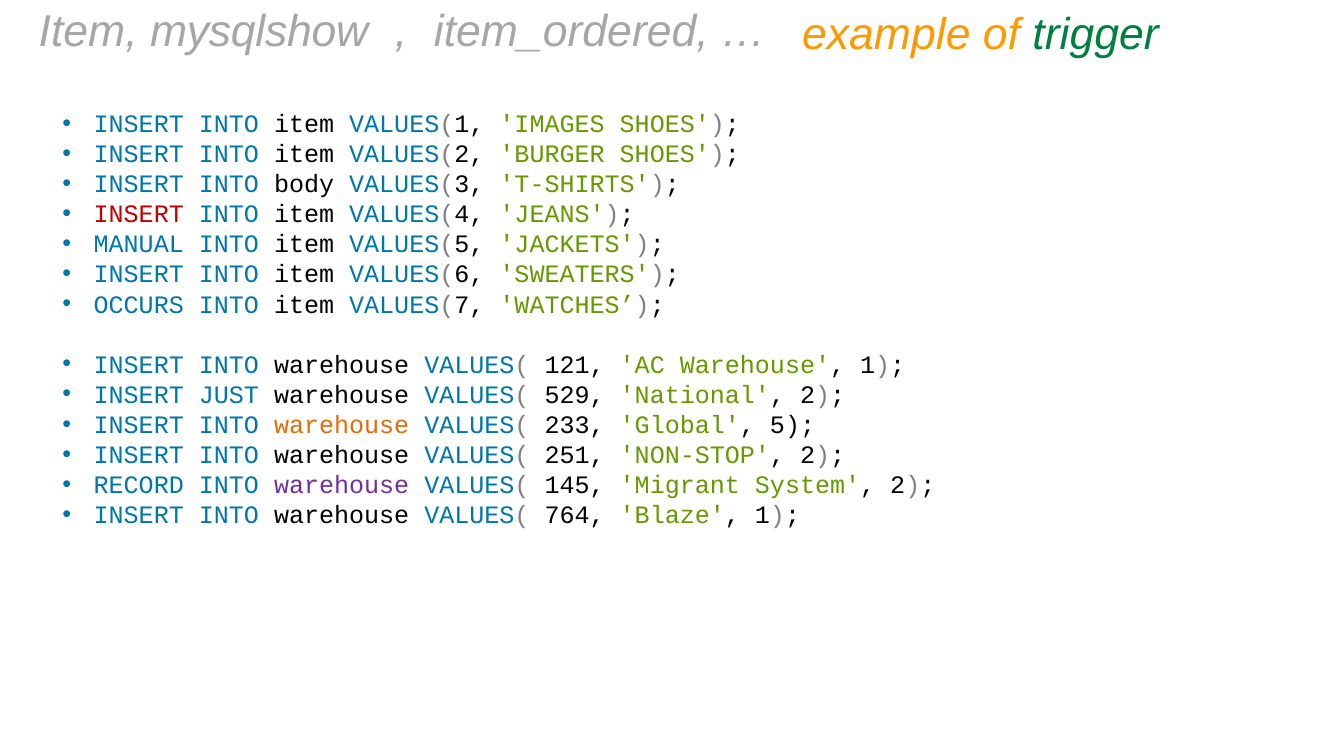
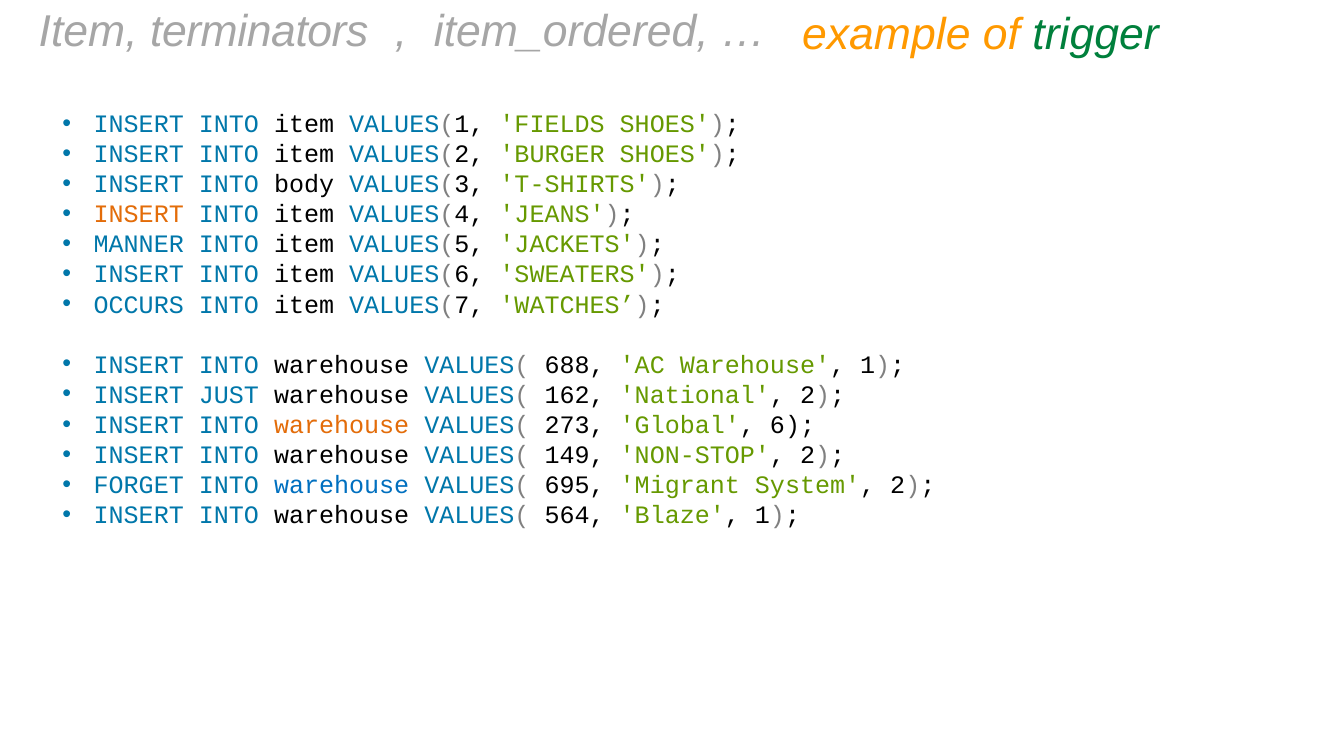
mysqlshow: mysqlshow -> terminators
IMAGES: IMAGES -> FIELDS
INSERT at (139, 214) colour: red -> orange
MANUAL: MANUAL -> MANNER
121: 121 -> 688
529: 529 -> 162
233: 233 -> 273
5: 5 -> 6
251: 251 -> 149
RECORD: RECORD -> FORGET
warehouse at (342, 485) colour: purple -> blue
145: 145 -> 695
764: 764 -> 564
